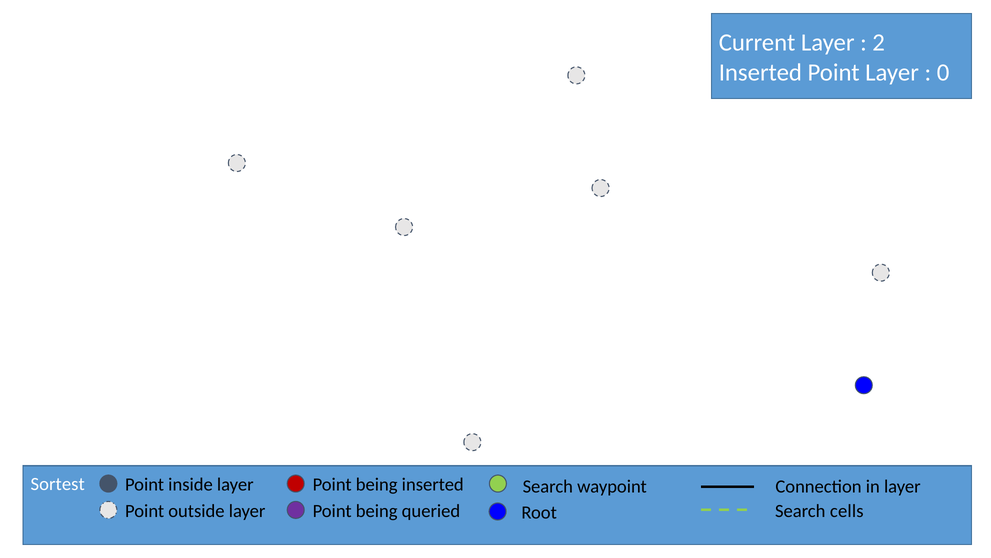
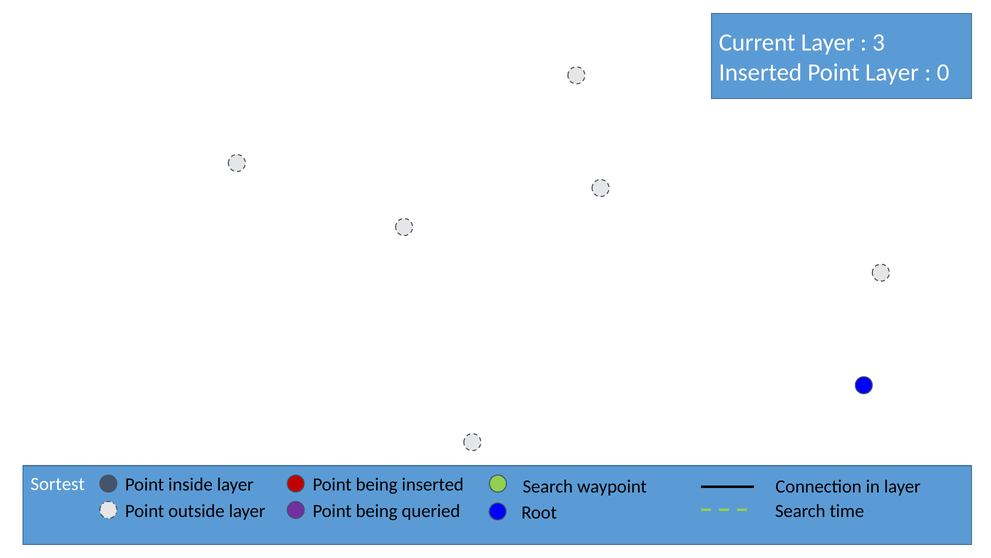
2: 2 -> 3
cells: cells -> time
